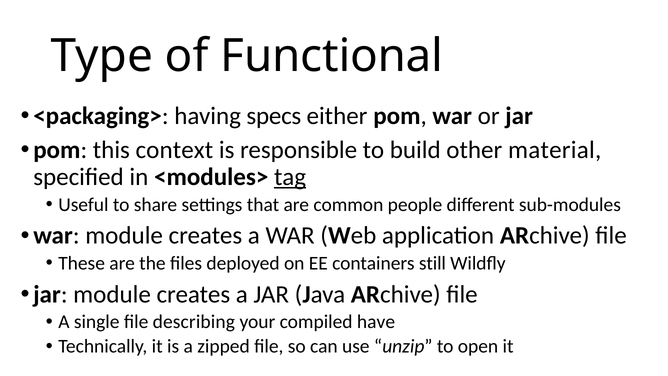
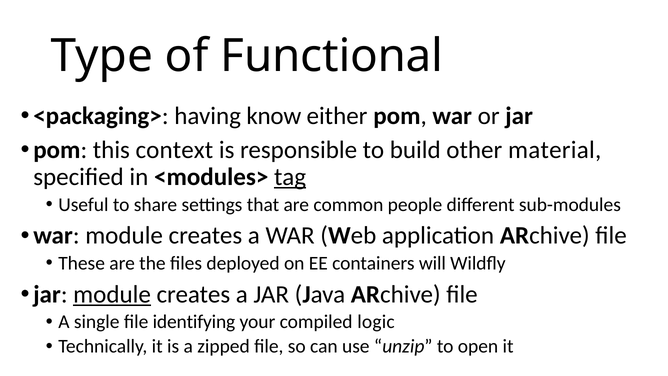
specs: specs -> know
still: still -> will
module at (112, 294) underline: none -> present
describing: describing -> identifying
have: have -> logic
